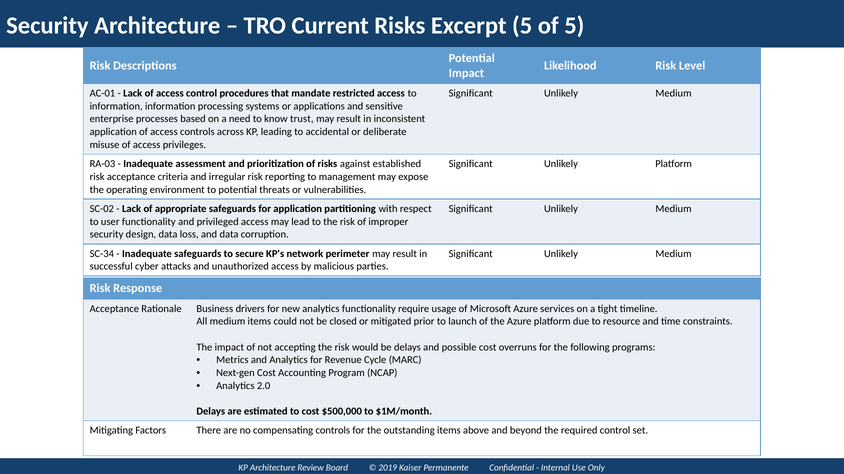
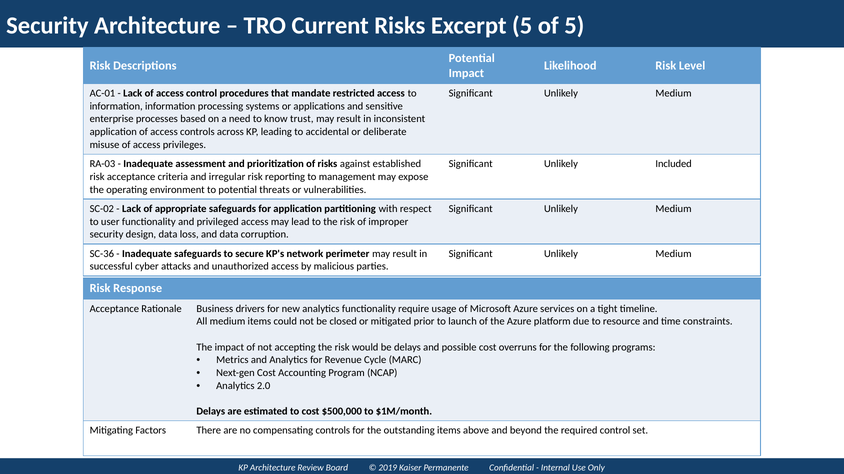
Unlikely Platform: Platform -> Included
SC-34: SC-34 -> SC-36
